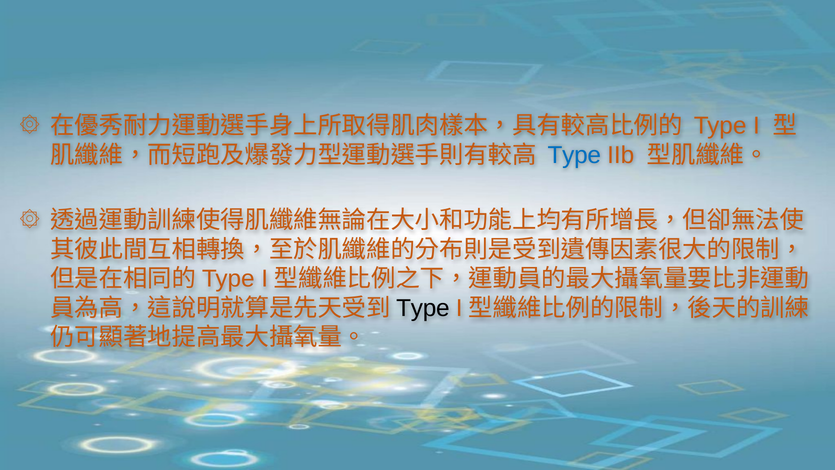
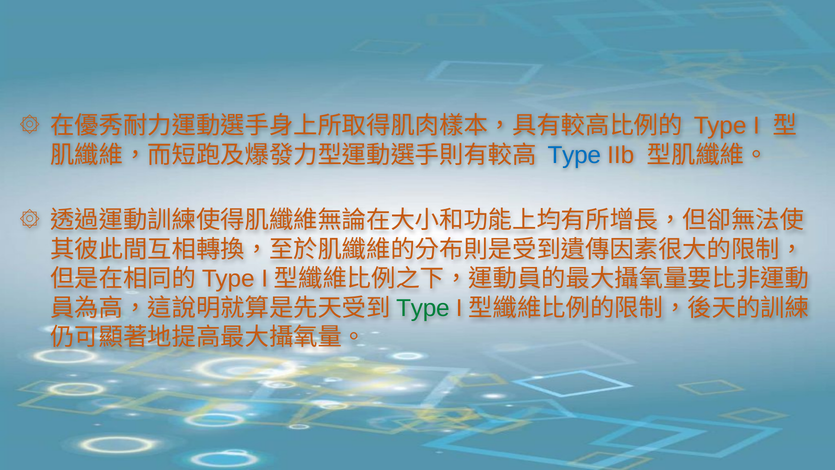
Type at (423, 308) colour: black -> green
